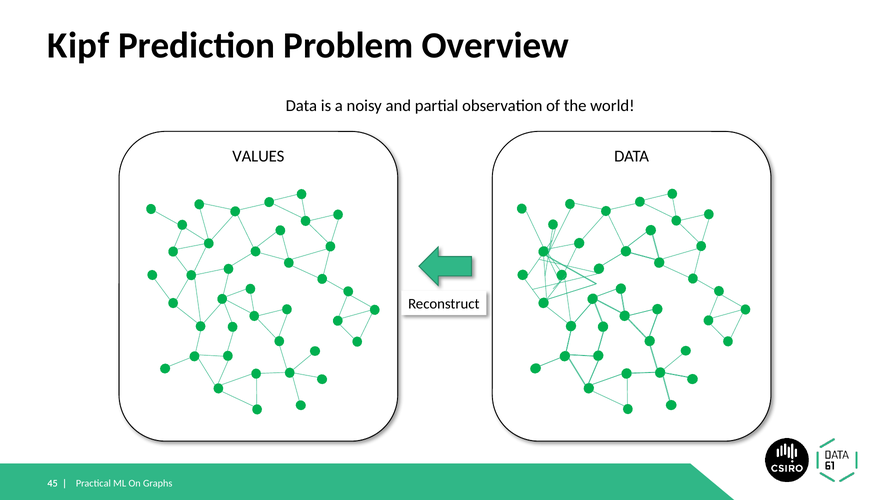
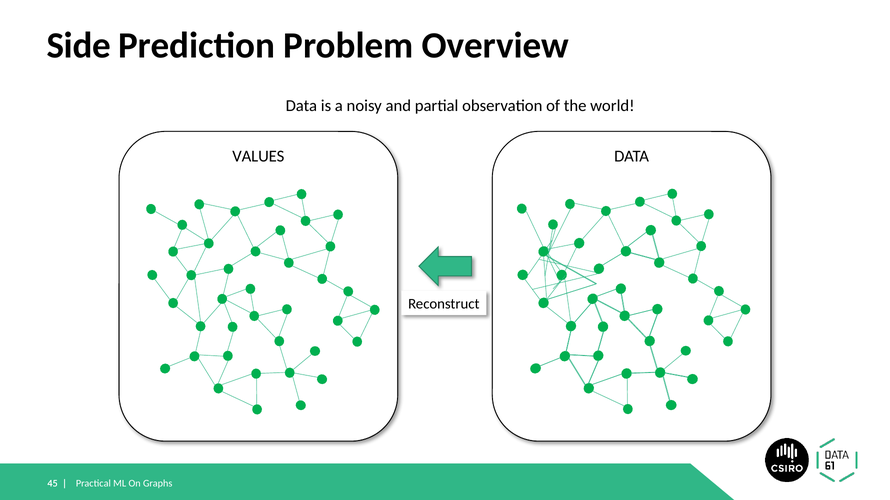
Kipf: Kipf -> Side
